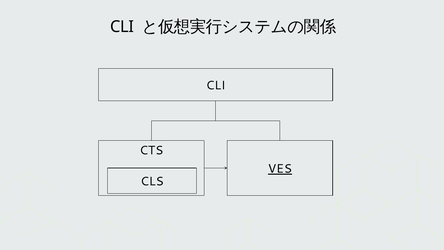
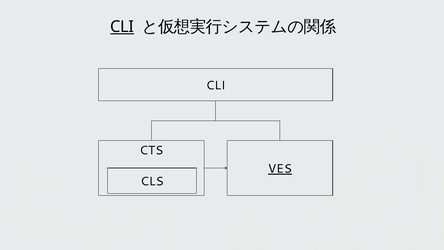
CLI at (122, 27) underline: none -> present
